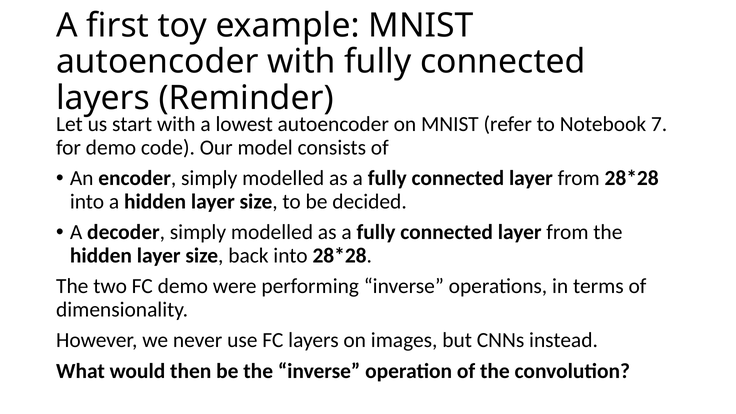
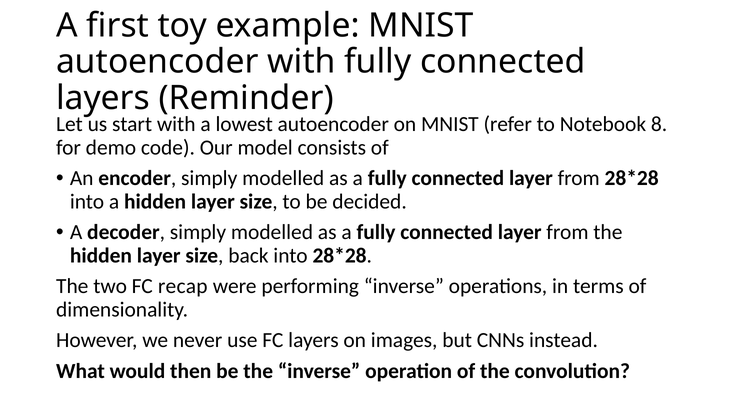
7: 7 -> 8
FC demo: demo -> recap
